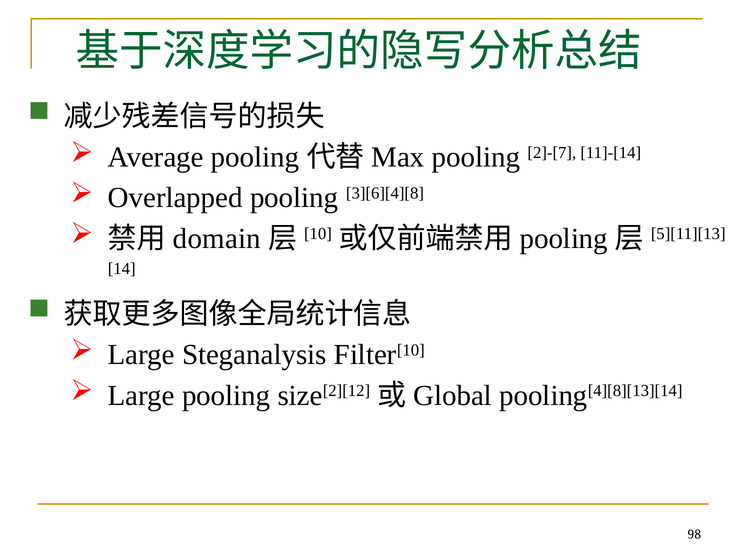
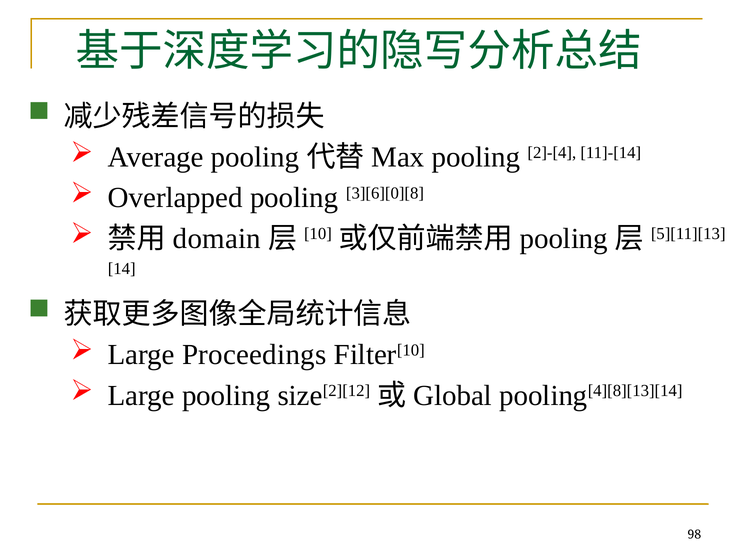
2]-[7: 2]-[7 -> 2]-[4
3][6][4][8: 3][6][4][8 -> 3][6][0][8
Steganalysis: Steganalysis -> Proceedings
